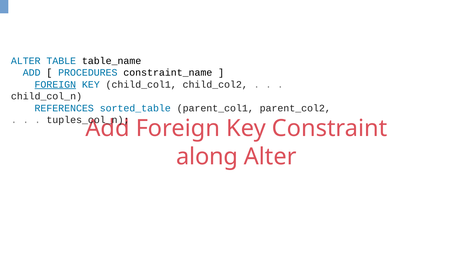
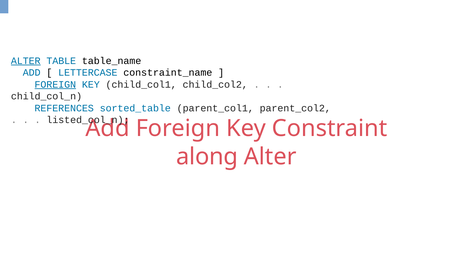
ALTER at (26, 61) underline: none -> present
PROCEDURES: PROCEDURES -> LETTERCASE
tuples_col_n: tuples_col_n -> listed_col_n
